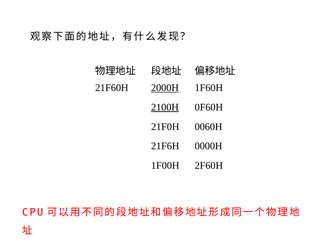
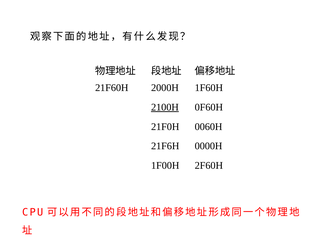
2000H underline: present -> none
